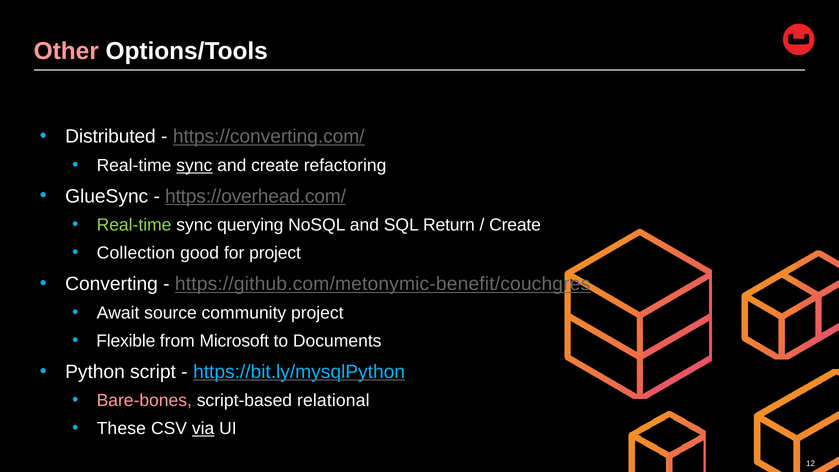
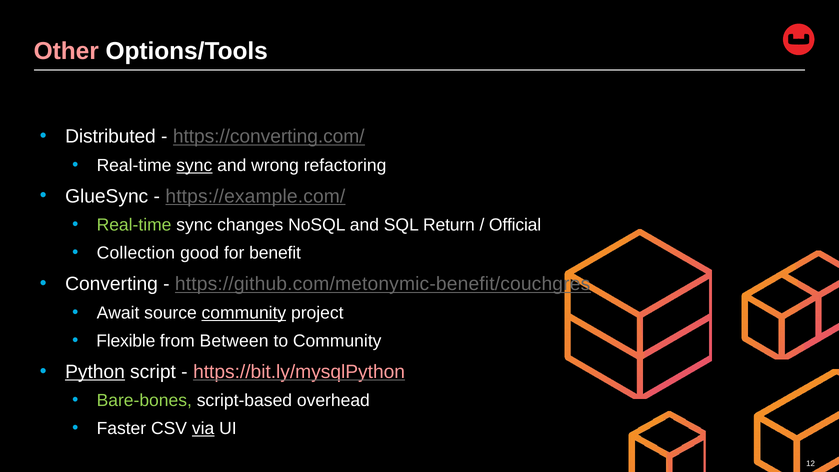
and create: create -> wrong
https://overhead.com/: https://overhead.com/ -> https://example.com/
querying: querying -> changes
Create at (515, 225): Create -> Official
for project: project -> benefit
community at (244, 313) underline: none -> present
Microsoft: Microsoft -> Between
to Documents: Documents -> Community
Python underline: none -> present
https://bit.ly/mysqlPython colour: light blue -> pink
Bare-bones colour: pink -> light green
relational: relational -> overhead
These: These -> Faster
